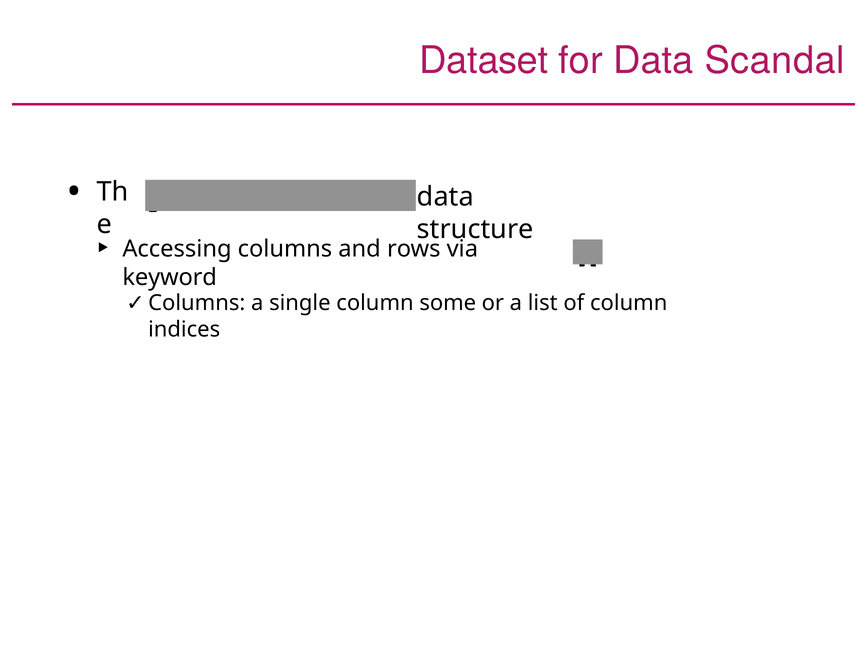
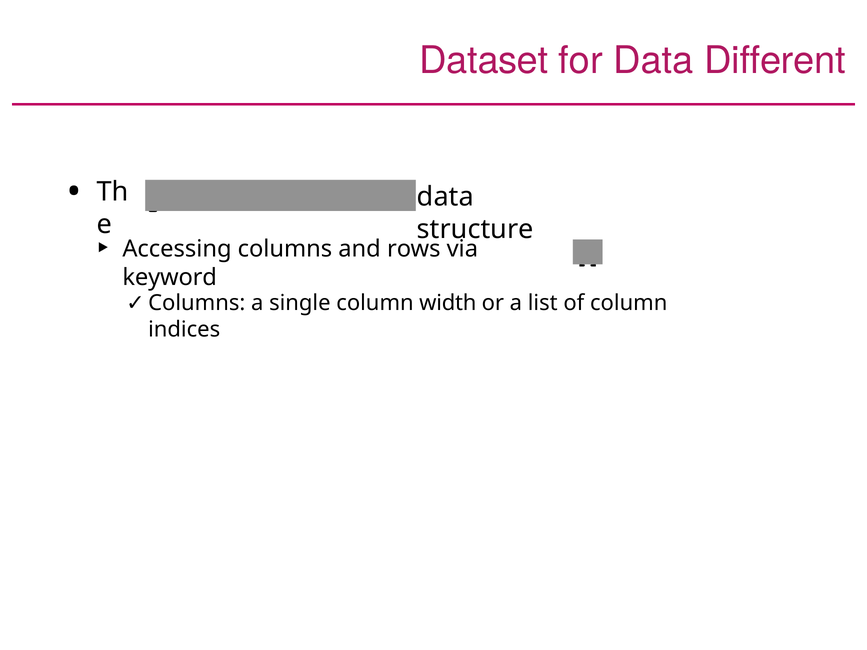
Scandal: Scandal -> Different
some: some -> width
